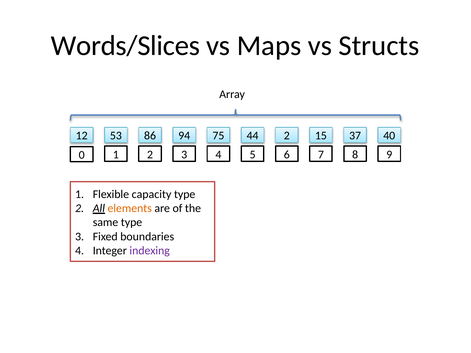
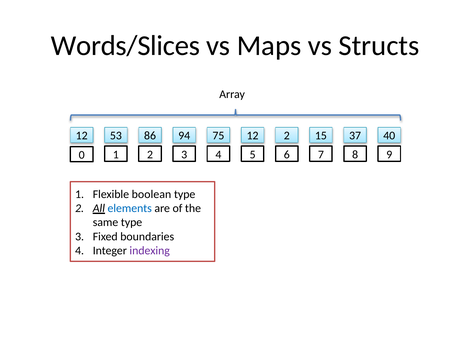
75 44: 44 -> 12
capacity: capacity -> boolean
elements colour: orange -> blue
